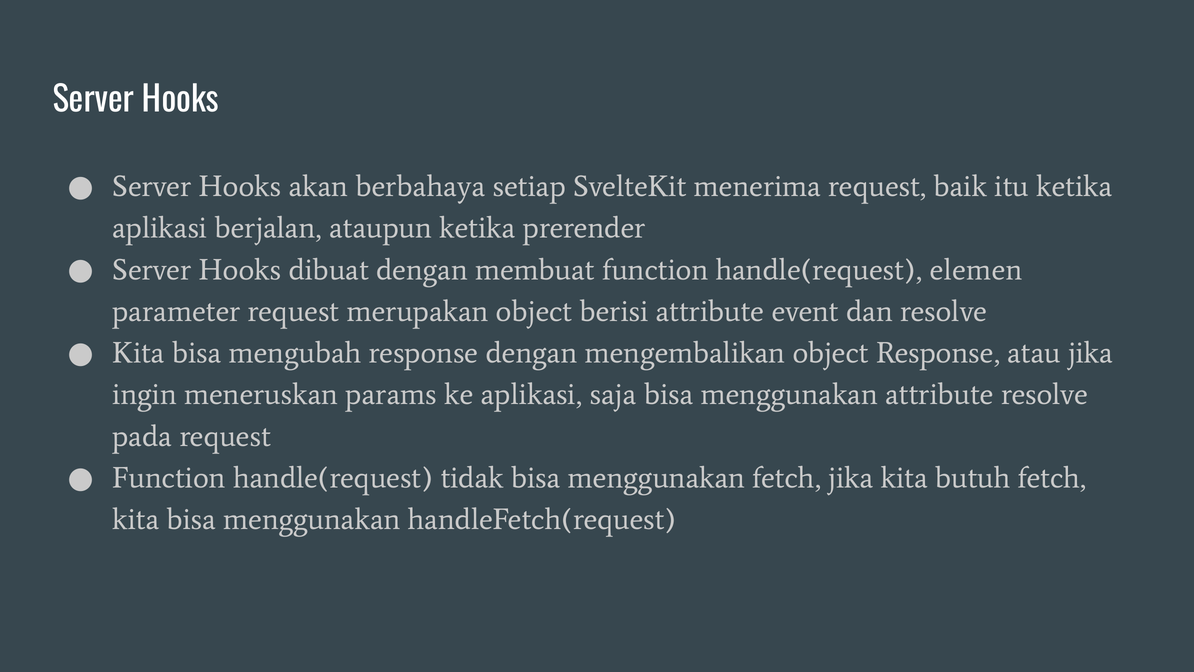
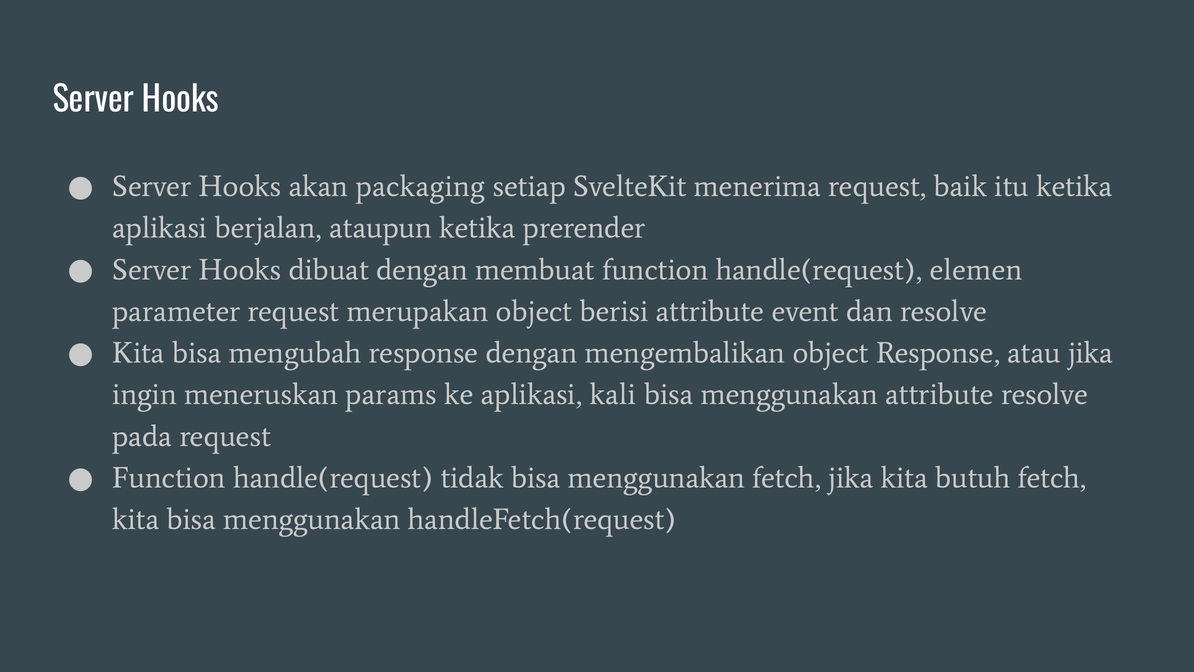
berbahaya: berbahaya -> packaging
saja: saja -> kali
